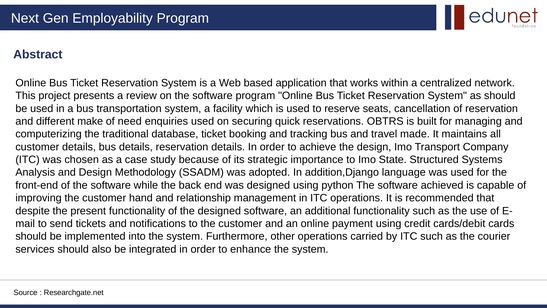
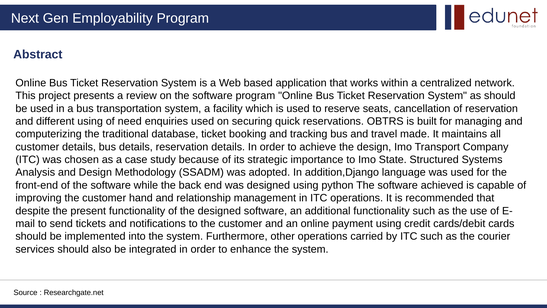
different make: make -> using
